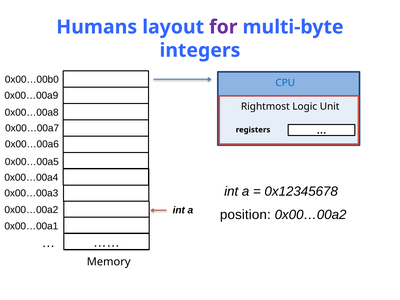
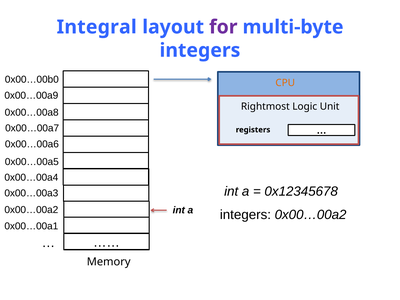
Humans: Humans -> Integral
CPU colour: blue -> orange
position at (245, 215): position -> integers
